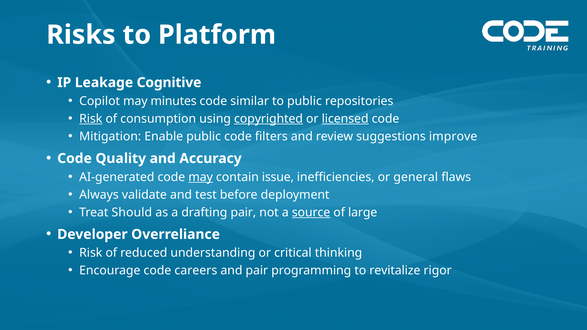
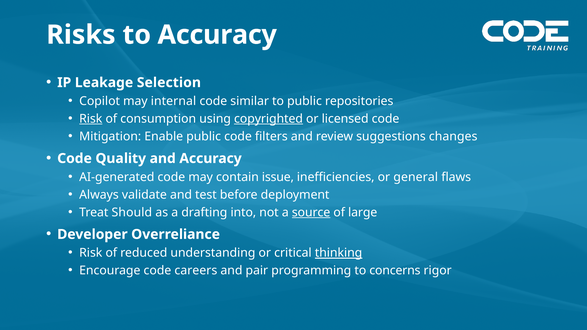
to Platform: Platform -> Accuracy
Cognitive: Cognitive -> Selection
minutes: minutes -> internal
licensed underline: present -> none
improve: improve -> changes
may at (201, 177) underline: present -> none
drafting pair: pair -> into
thinking underline: none -> present
revitalize: revitalize -> concerns
